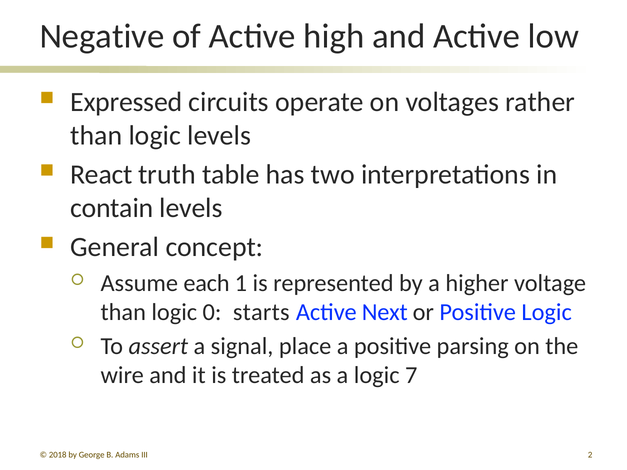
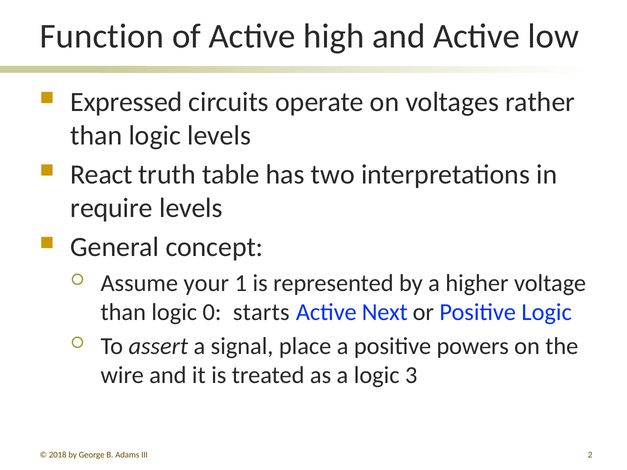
Negative: Negative -> Function
contain: contain -> require
each: each -> your
parsing: parsing -> powers
7: 7 -> 3
